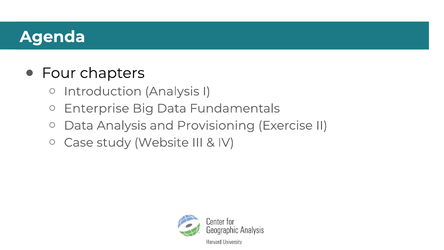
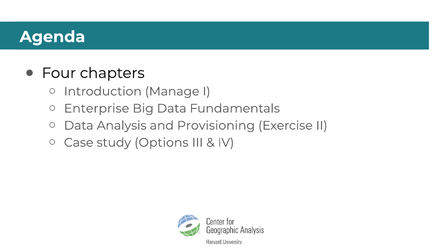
Introduction Analysis: Analysis -> Manage
Website: Website -> Options
